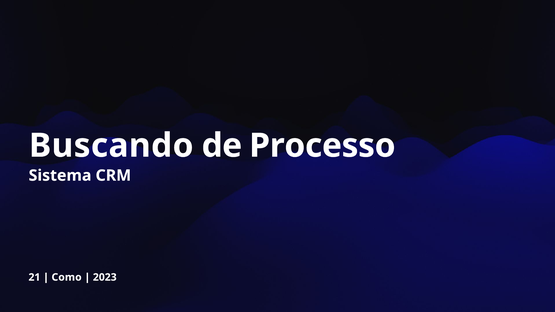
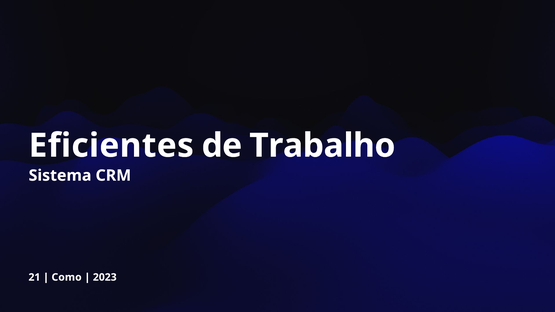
Buscando: Buscando -> Eficientes
Processo: Processo -> Trabalho
